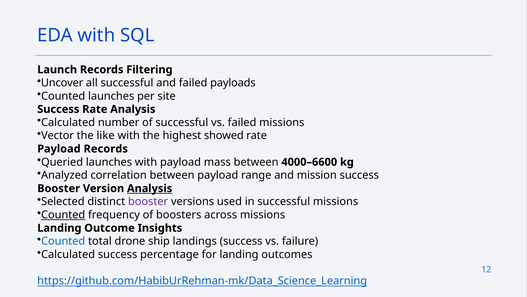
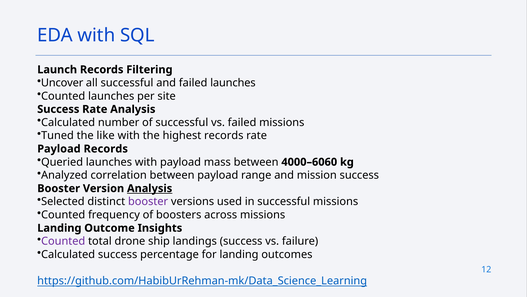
failed payloads: payloads -> launches
Vector: Vector -> Tuned
highest showed: showed -> records
4000–6600: 4000–6600 -> 4000–6060
Counted at (63, 214) underline: present -> none
Counted at (63, 241) colour: blue -> purple
